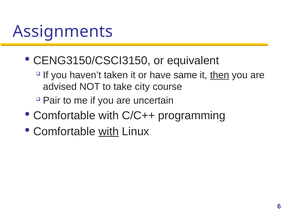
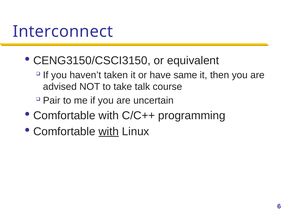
Assignments: Assignments -> Interconnect
then underline: present -> none
city: city -> talk
